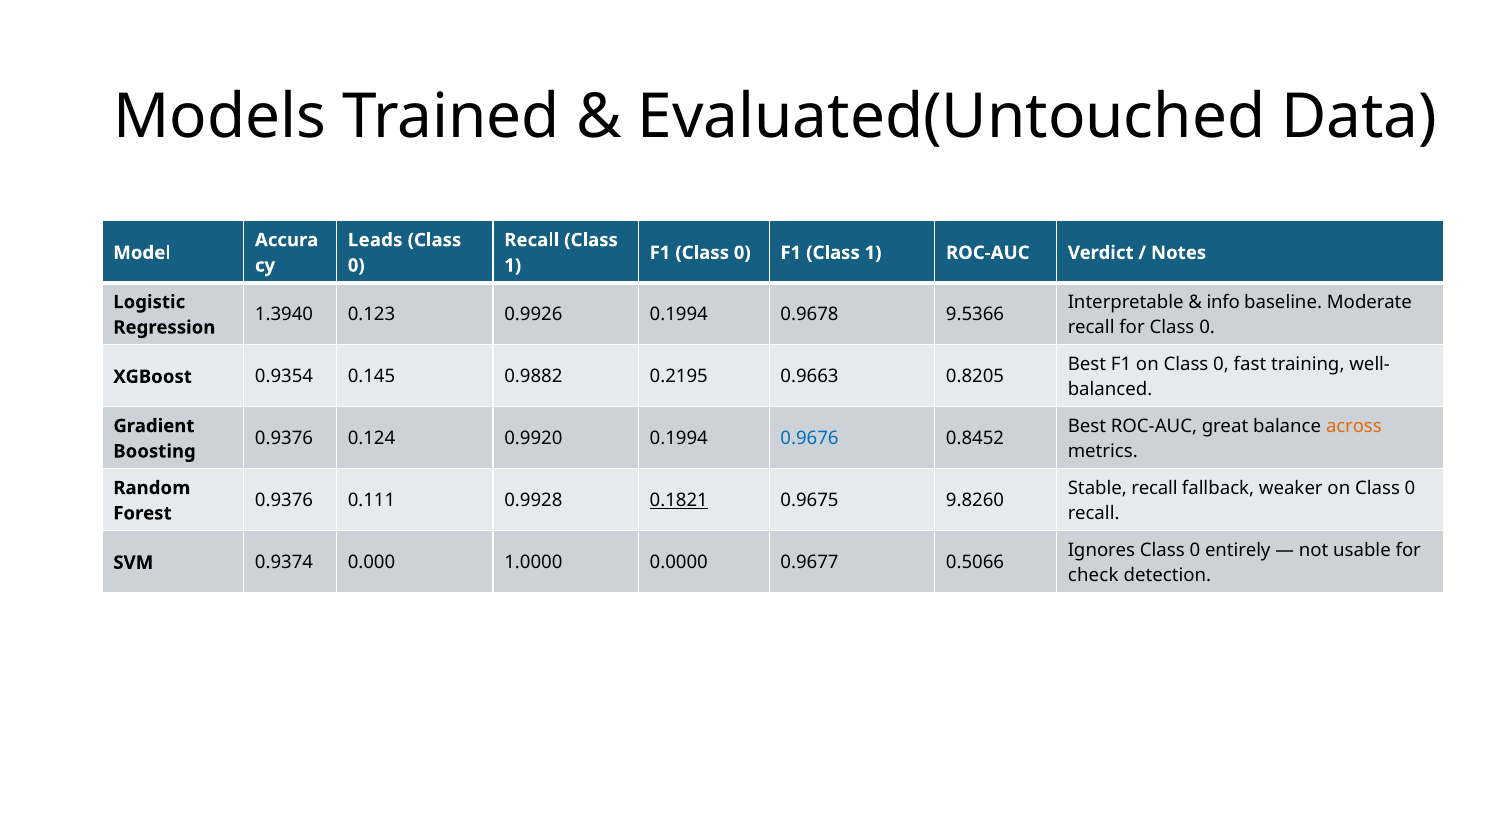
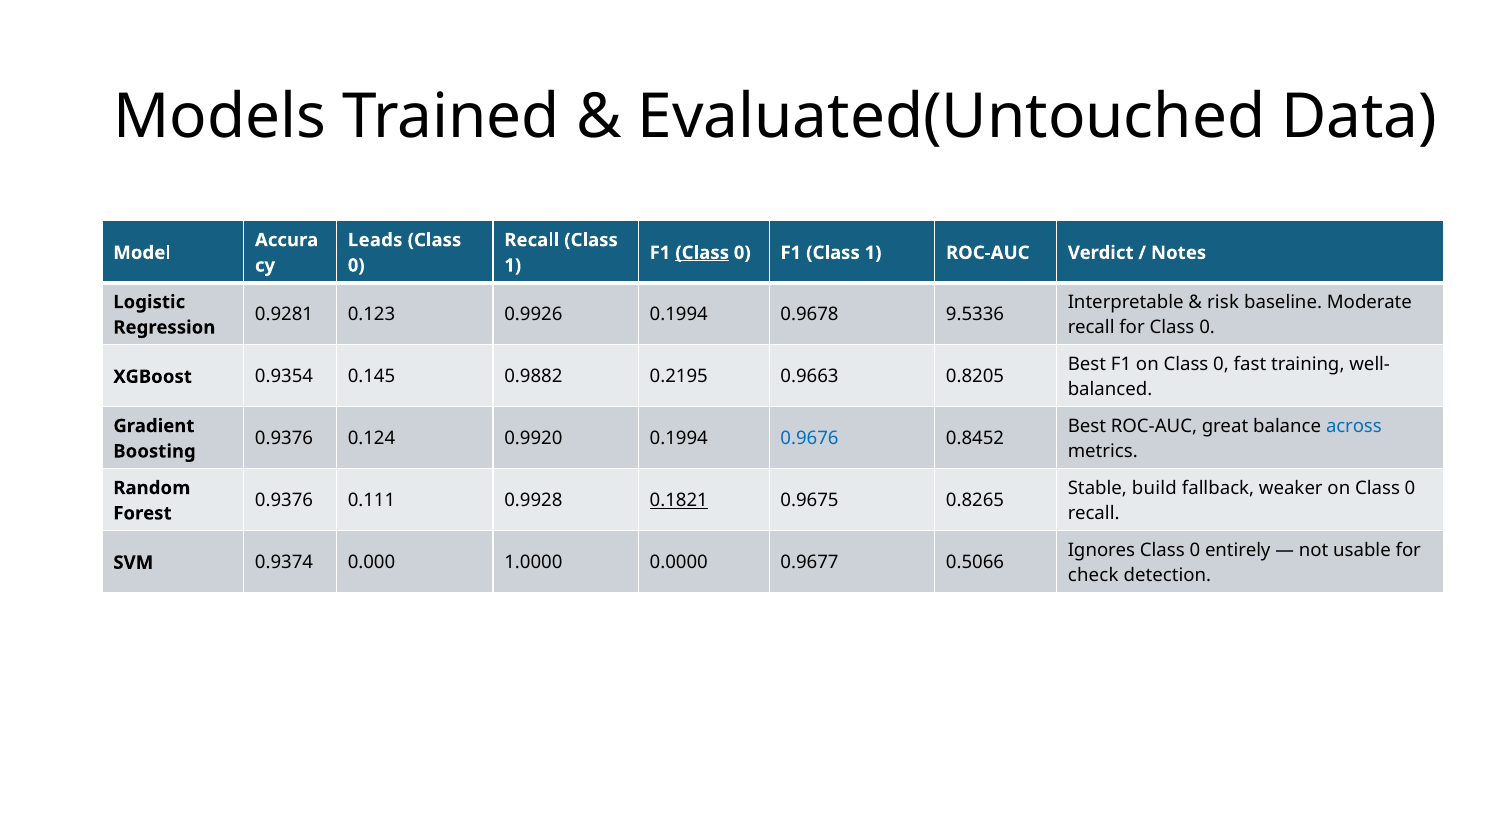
Class at (702, 253) underline: none -> present
info: info -> risk
1.3940: 1.3940 -> 0.9281
9.5366: 9.5366 -> 9.5336
across colour: orange -> blue
Stable recall: recall -> build
9.8260: 9.8260 -> 0.8265
